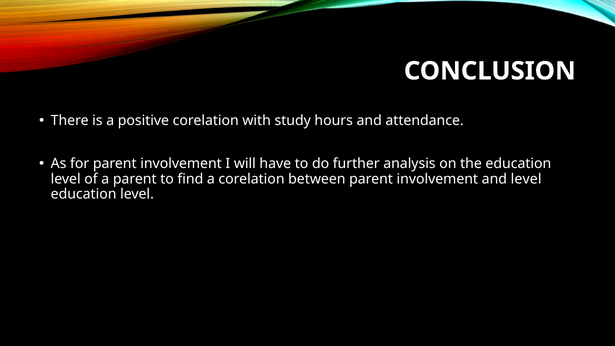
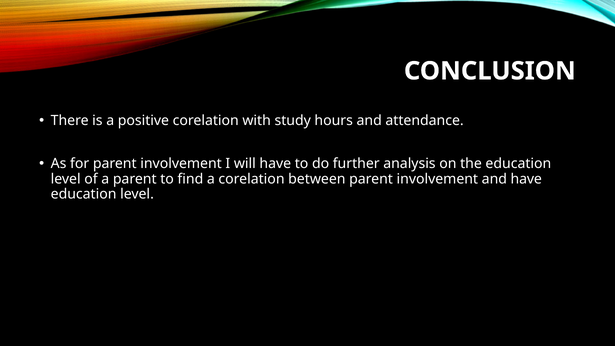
and level: level -> have
